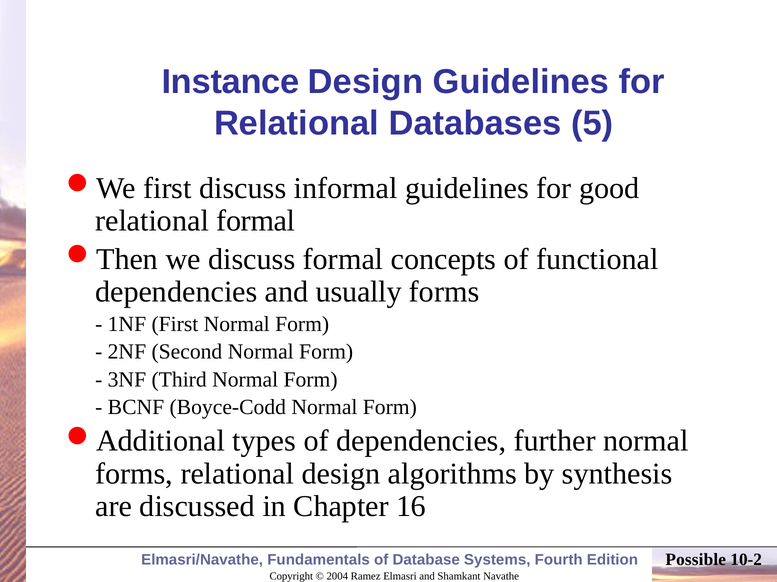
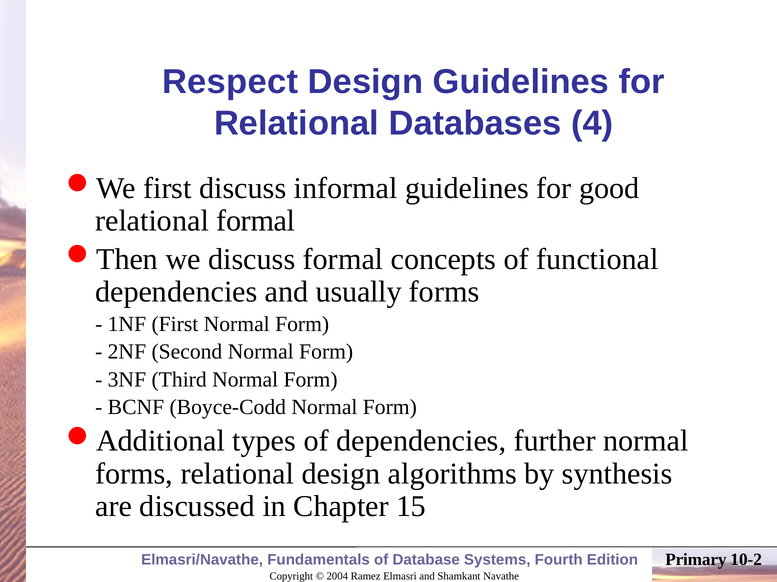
Instance: Instance -> Respect
5: 5 -> 4
16: 16 -> 15
Possible: Possible -> Primary
